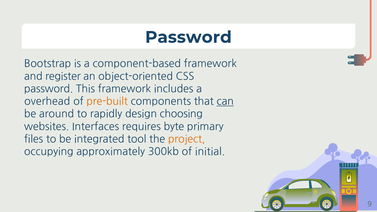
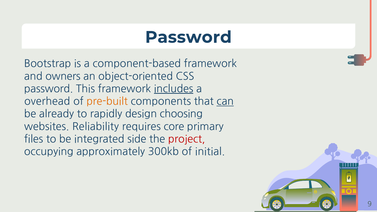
register: register -> owners
includes underline: none -> present
around: around -> already
Interfaces: Interfaces -> Reliability
byte: byte -> core
tool: tool -> side
project colour: orange -> red
